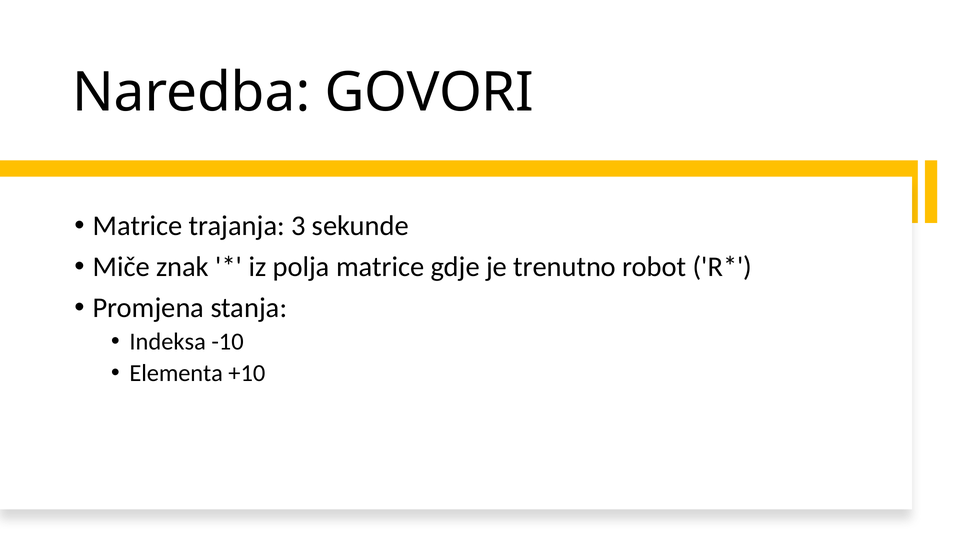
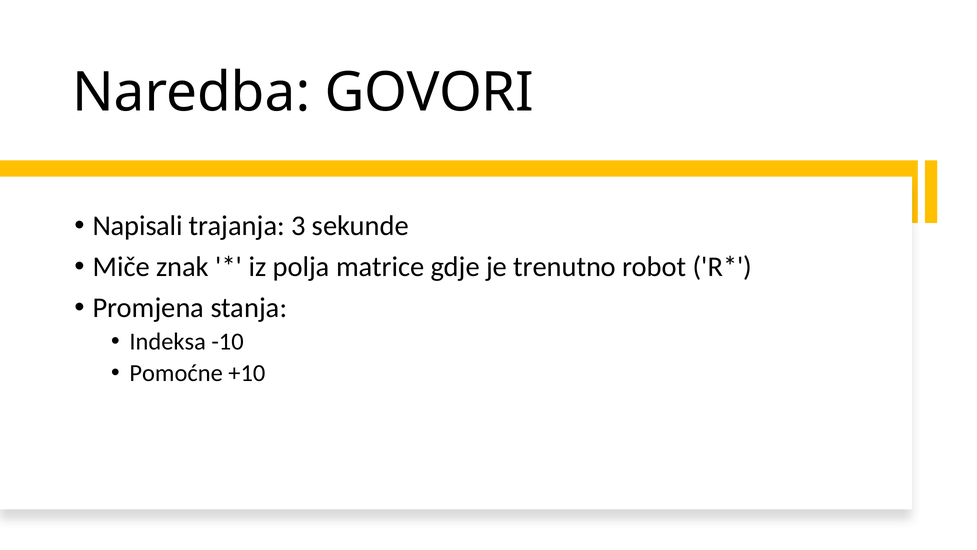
Matrice at (138, 226): Matrice -> Napisali
Elementa: Elementa -> Pomoćne
